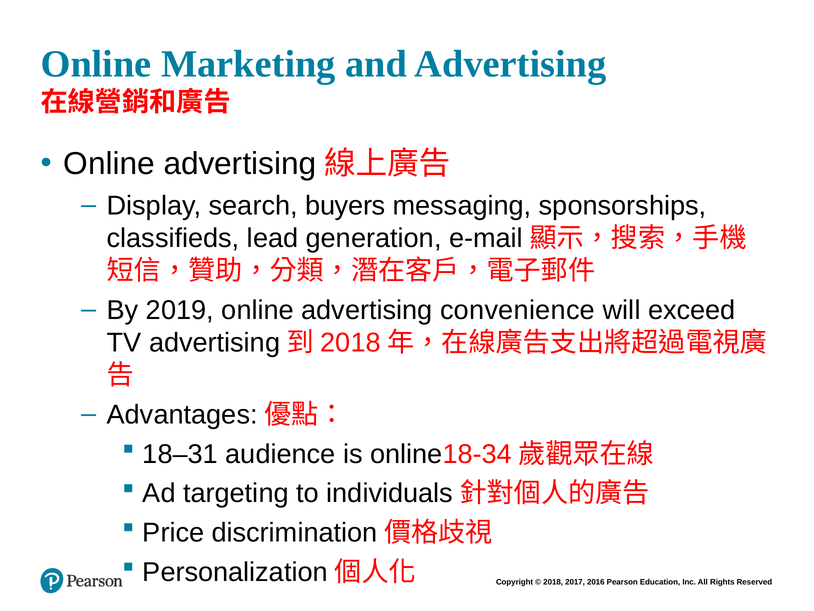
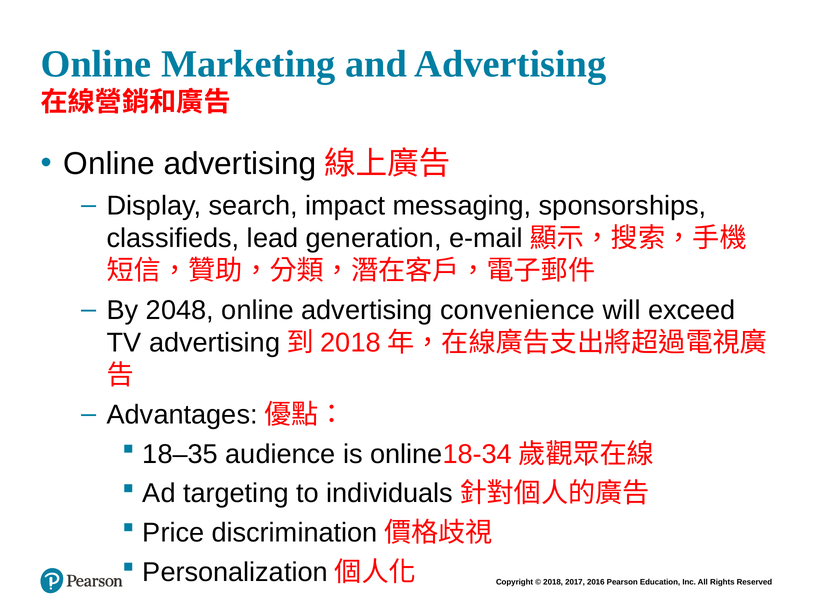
buyers: buyers -> impact
2019: 2019 -> 2048
18–31: 18–31 -> 18–35
